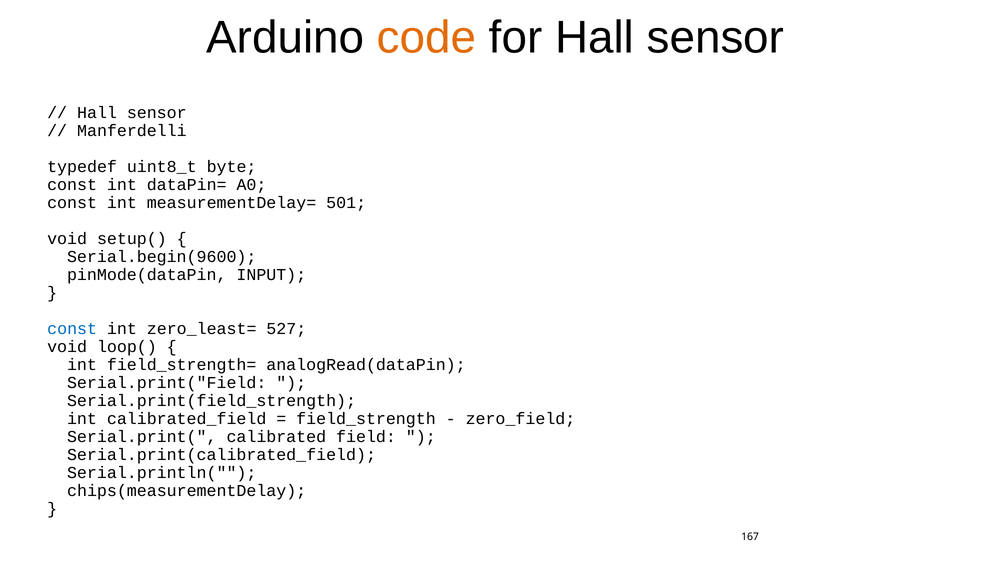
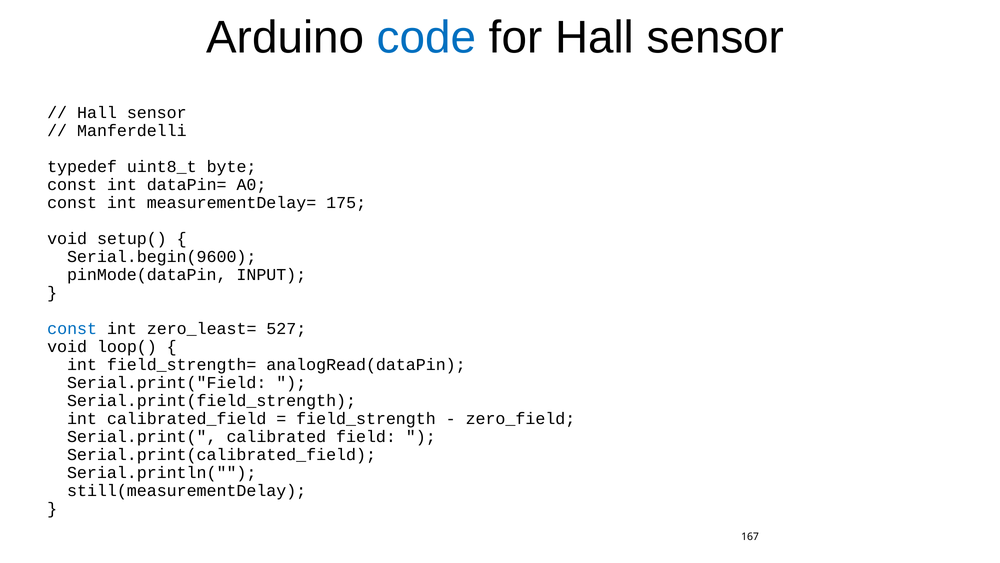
code colour: orange -> blue
501: 501 -> 175
chips(measurementDelay: chips(measurementDelay -> still(measurementDelay
